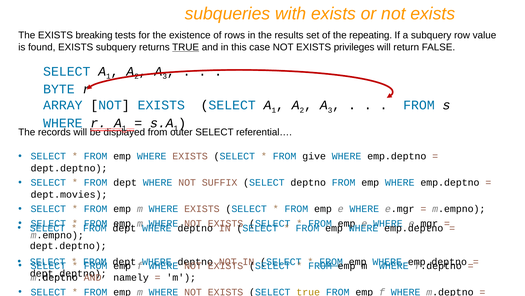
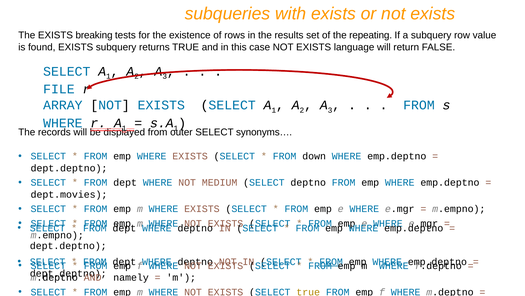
TRUE at (186, 47) underline: present -> none
privileges: privileges -> language
BYTE: BYTE -> FILE
referential…: referential… -> synonyms…
give: give -> down
SUFFIX: SUFFIX -> MEDIUM
